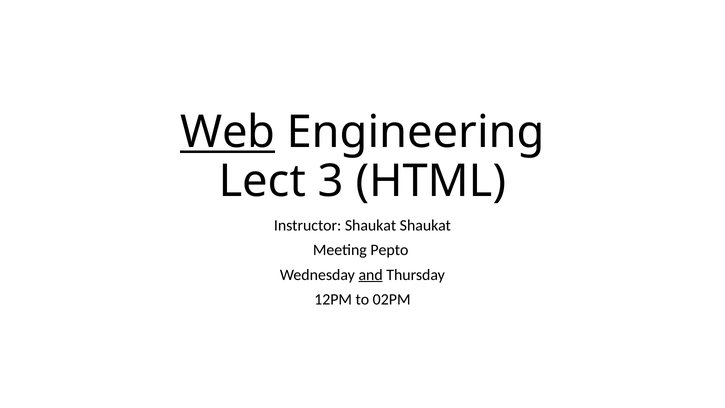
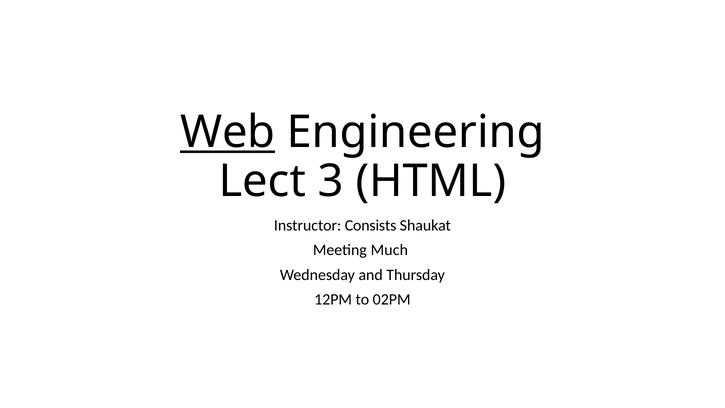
Instructor Shaukat: Shaukat -> Consists
Pepto: Pepto -> Much
and underline: present -> none
